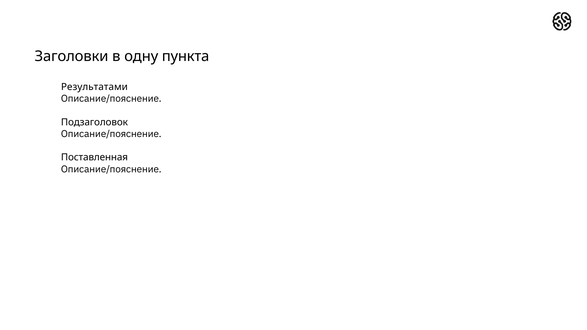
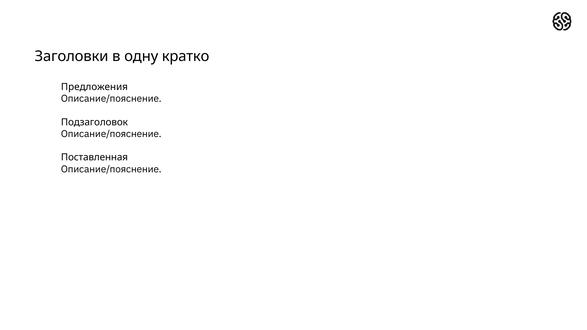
пункта: пункта -> кратко
Результатами: Результатами -> Предложения
